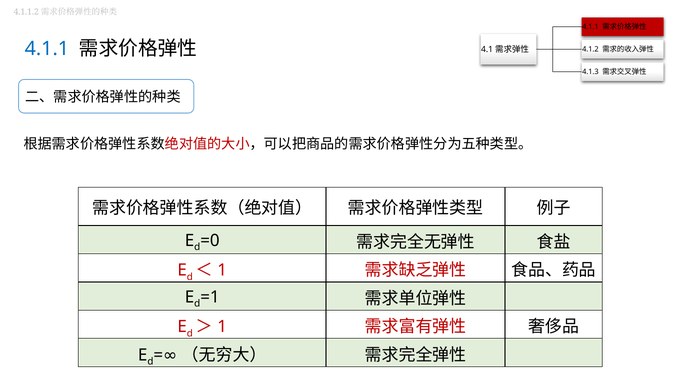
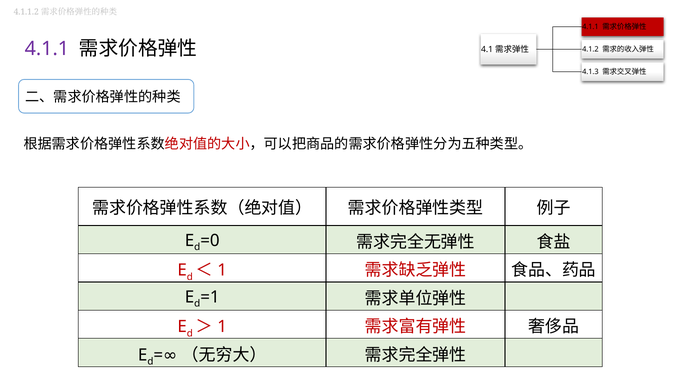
4.1.1 at (47, 49) colour: blue -> purple
